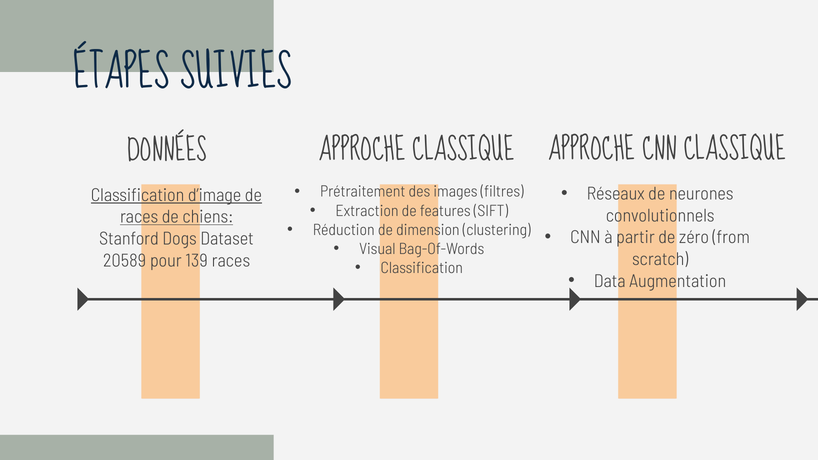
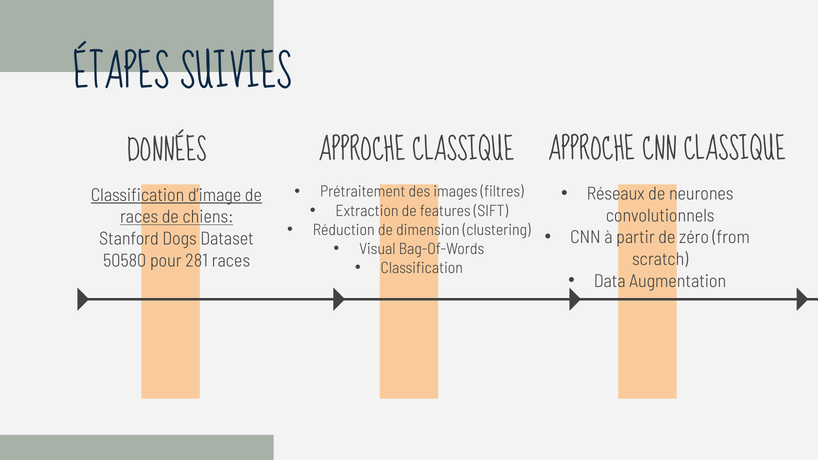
20589: 20589 -> 50580
139: 139 -> 281
